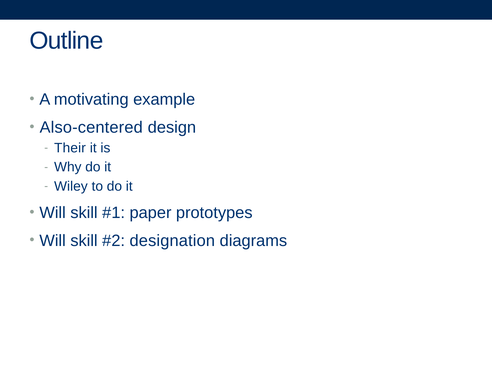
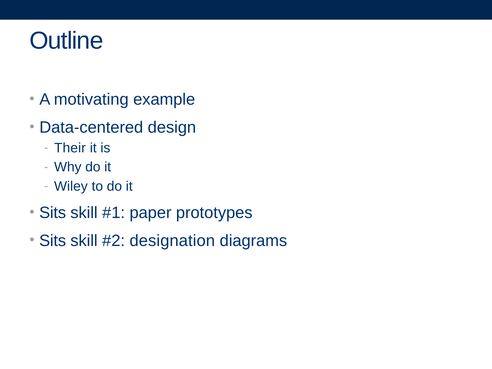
Also-centered: Also-centered -> Data-centered
Will at (53, 213): Will -> Sits
Will at (53, 241): Will -> Sits
